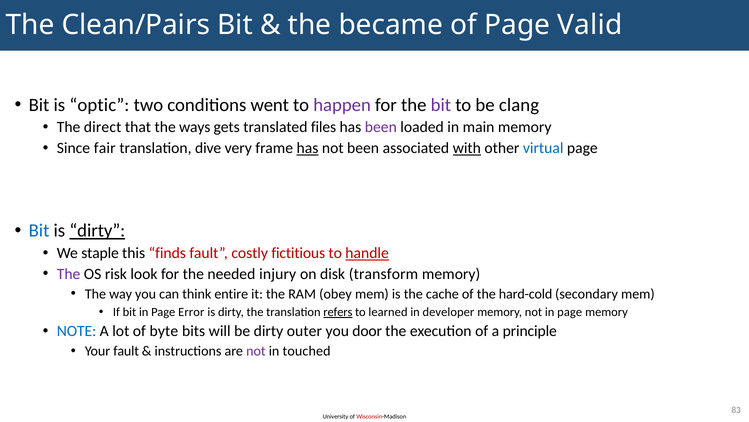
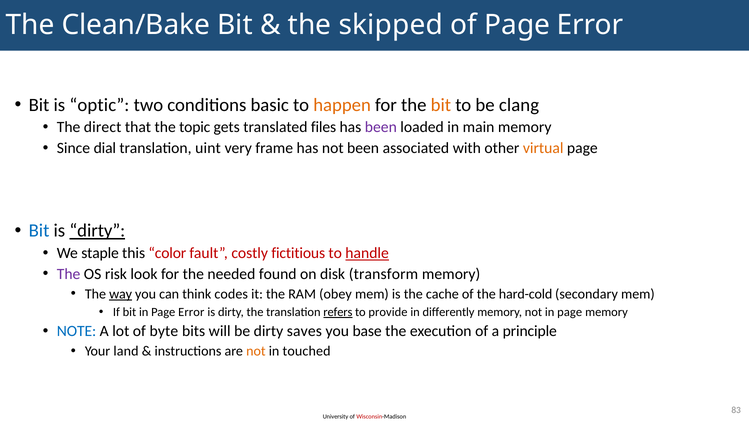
Clean/Pairs: Clean/Pairs -> Clean/Bake
became: became -> skipped
of Page Valid: Valid -> Error
went: went -> basic
happen colour: purple -> orange
bit at (441, 105) colour: purple -> orange
ways: ways -> topic
fair: fair -> dial
dive: dive -> uint
has at (307, 148) underline: present -> none
with underline: present -> none
virtual colour: blue -> orange
finds: finds -> color
injury: injury -> found
way underline: none -> present
entire: entire -> codes
learned: learned -> provide
developer: developer -> differently
outer: outer -> saves
door: door -> base
Your fault: fault -> land
not at (256, 351) colour: purple -> orange
